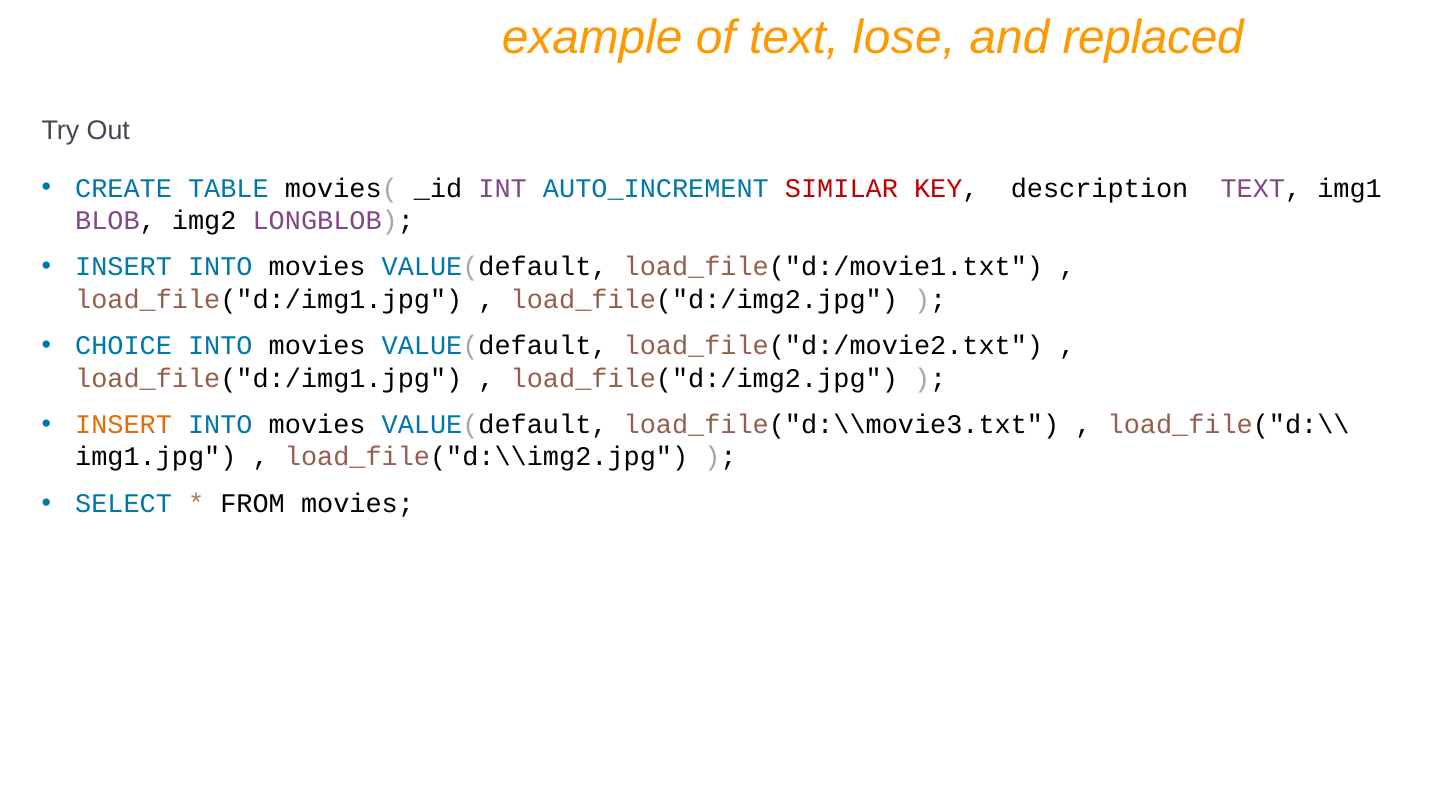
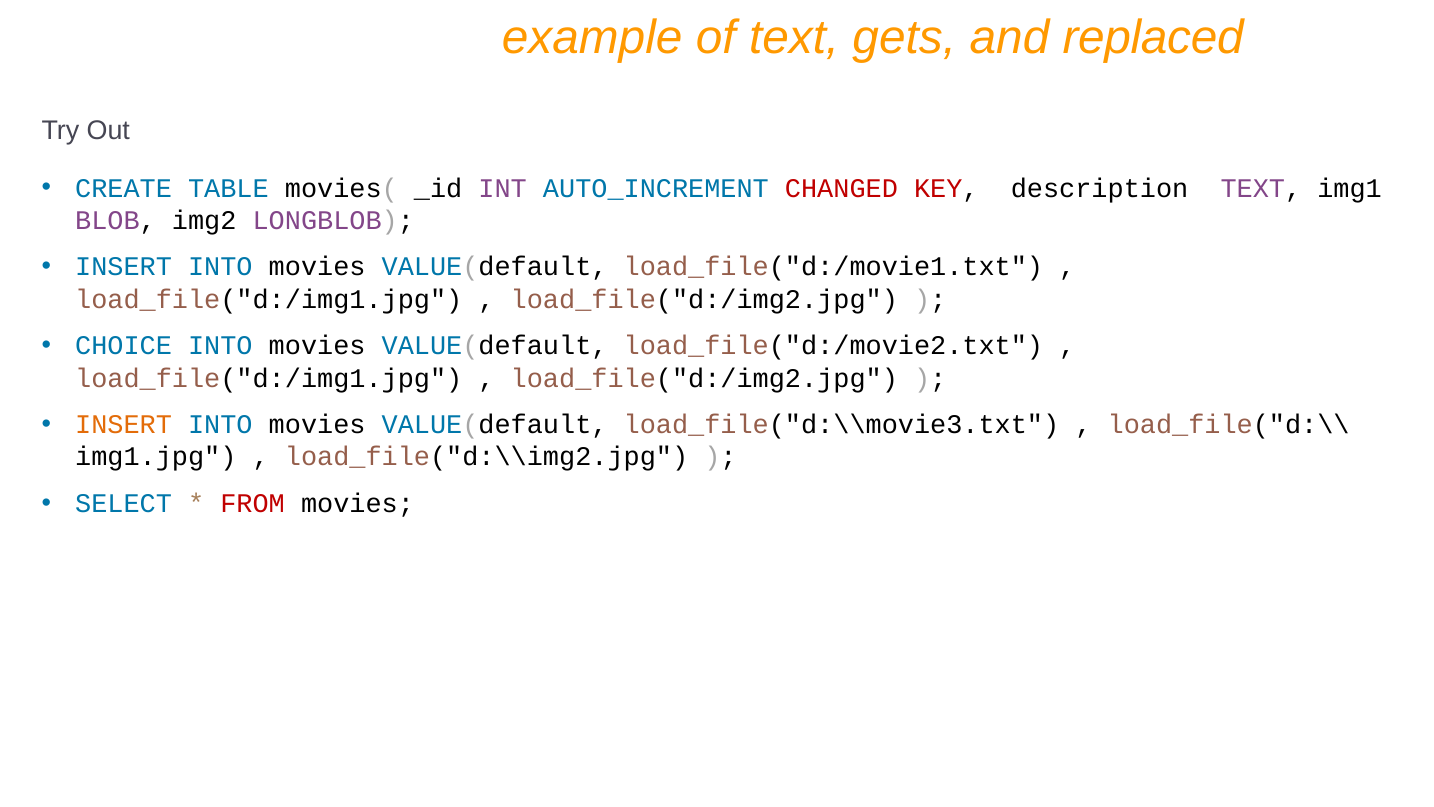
lose: lose -> gets
SIMILAR: SIMILAR -> CHANGED
FROM colour: black -> red
